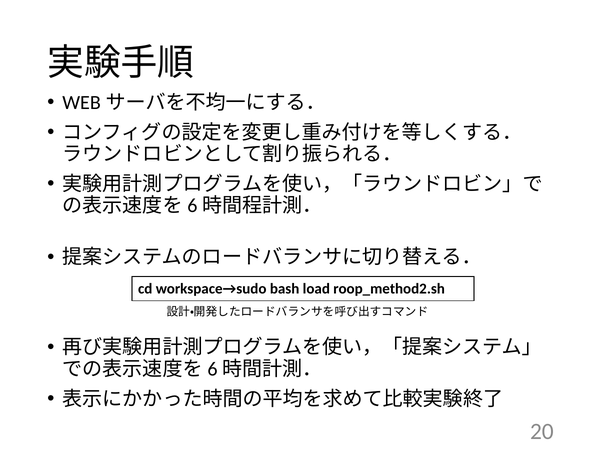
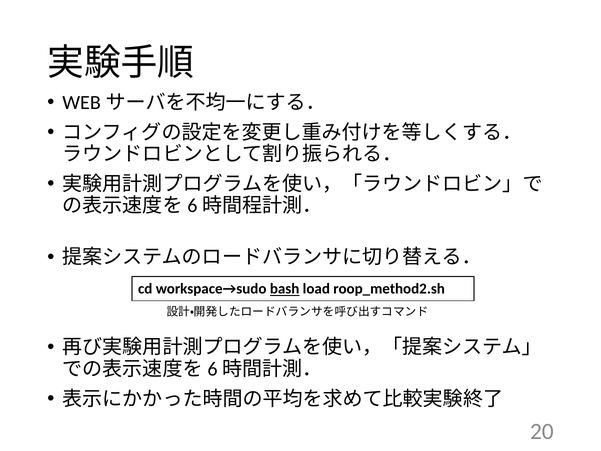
bash underline: none -> present
